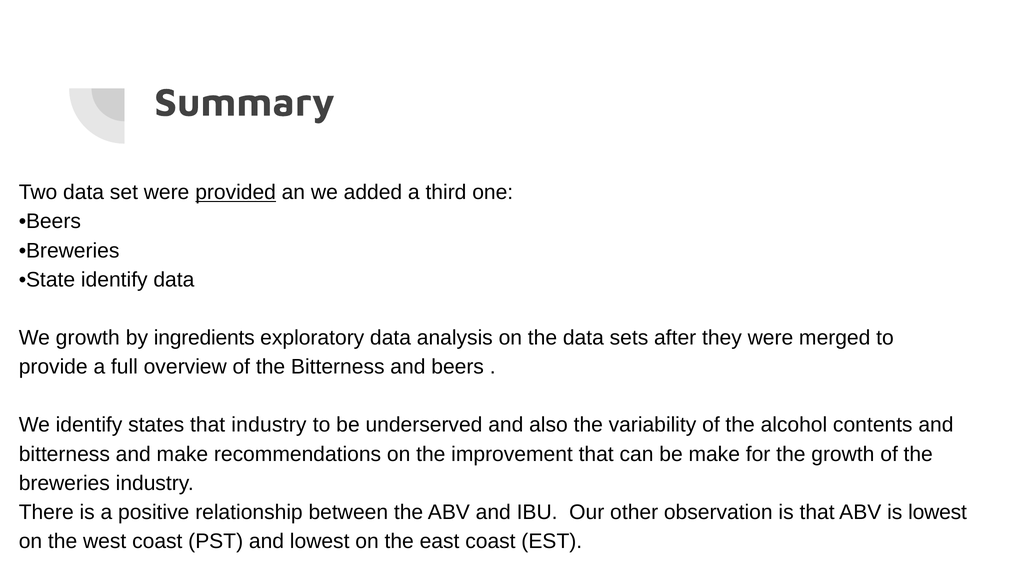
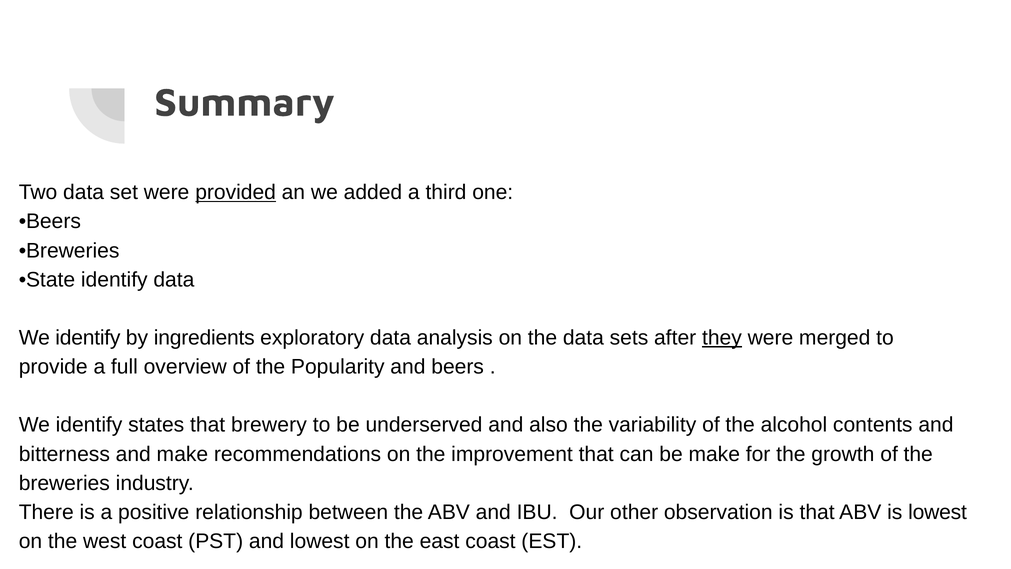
growth at (88, 338): growth -> identify
they underline: none -> present
the Bitterness: Bitterness -> Popularity
that industry: industry -> brewery
